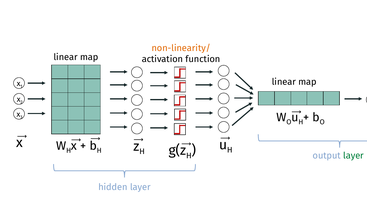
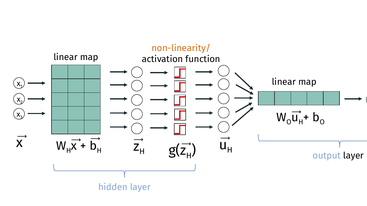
layer at (353, 156) colour: green -> black
